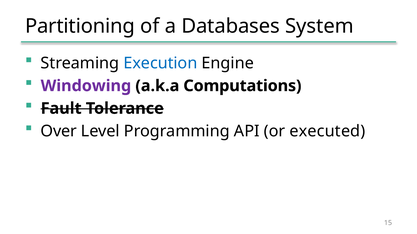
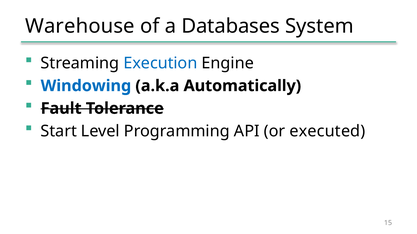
Partitioning: Partitioning -> Warehouse
Windowing colour: purple -> blue
Computations: Computations -> Automatically
Over: Over -> Start
